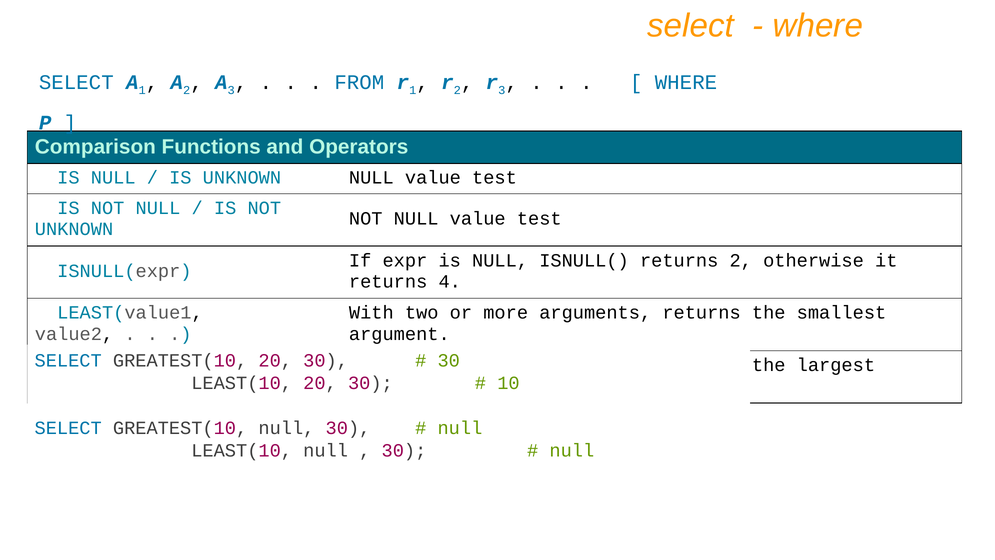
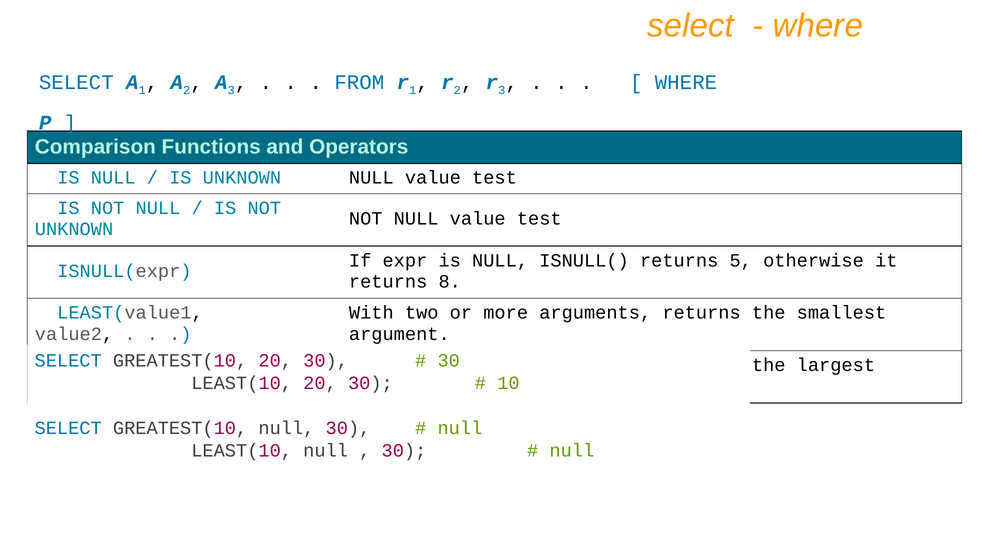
returns 2: 2 -> 5
4: 4 -> 8
